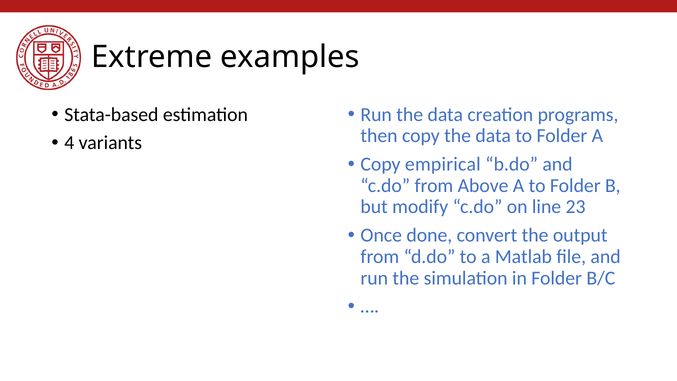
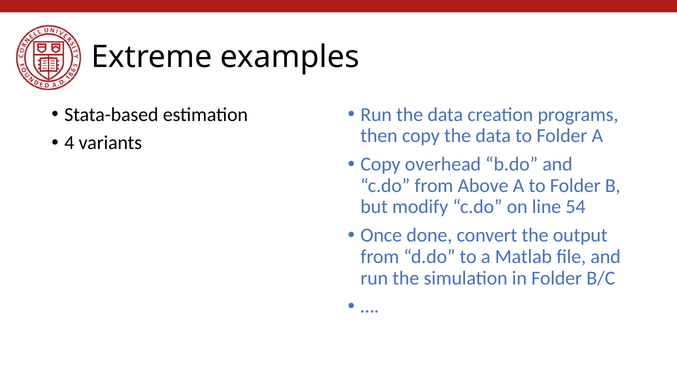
empirical: empirical -> overhead
23: 23 -> 54
